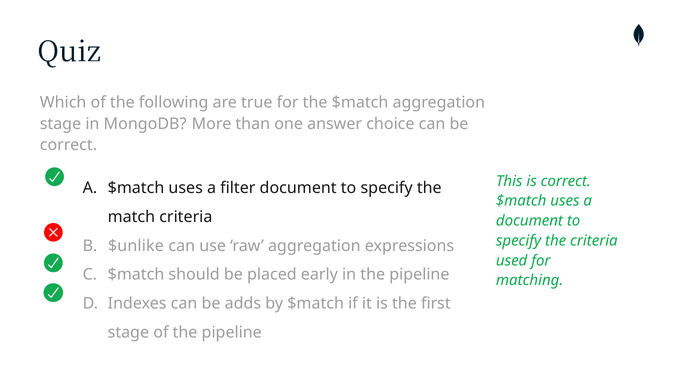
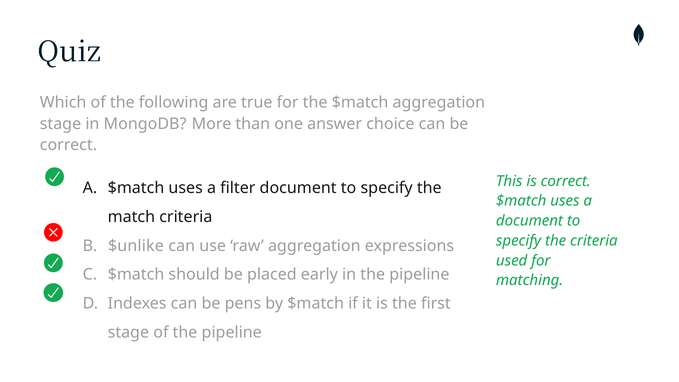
adds: adds -> pens
